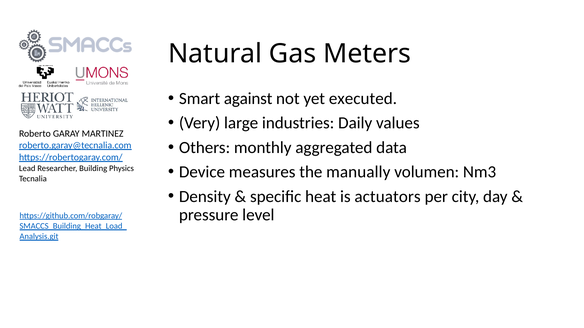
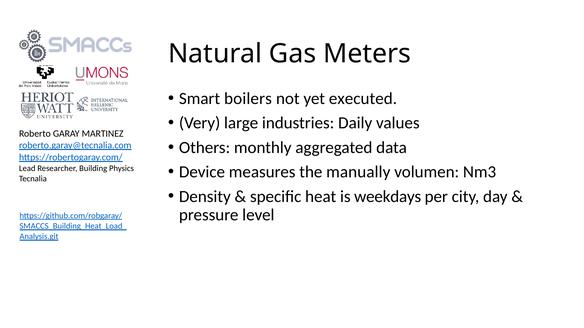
against: against -> boilers
actuators: actuators -> weekdays
